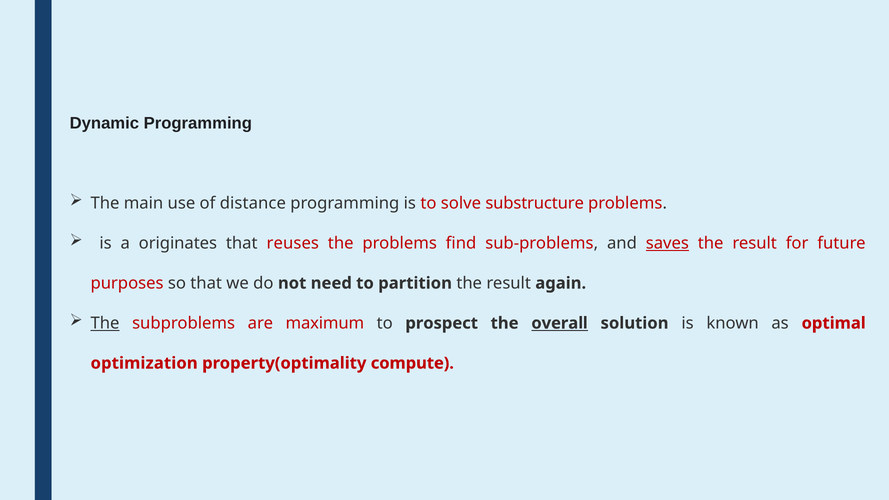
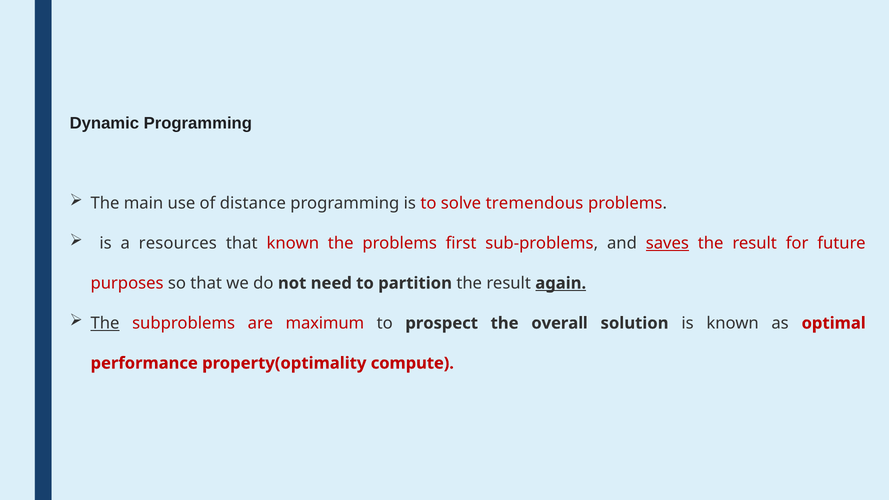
substructure: substructure -> tremendous
originates: originates -> resources
that reuses: reuses -> known
find: find -> first
again underline: none -> present
overall underline: present -> none
optimization: optimization -> performance
